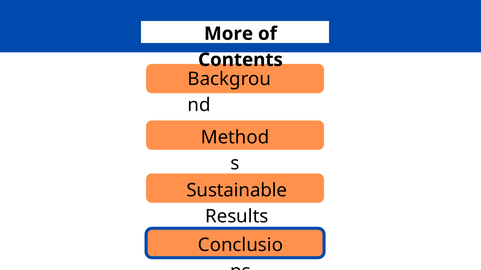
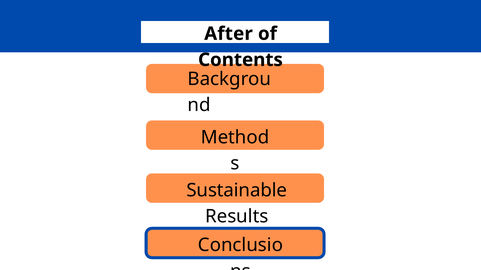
More: More -> After
